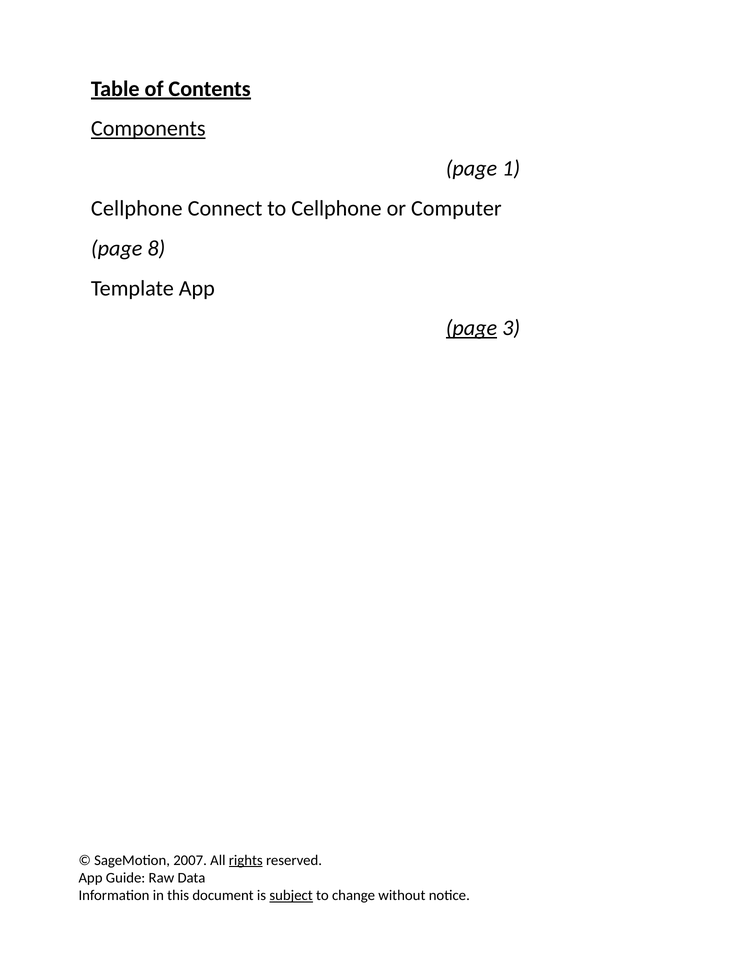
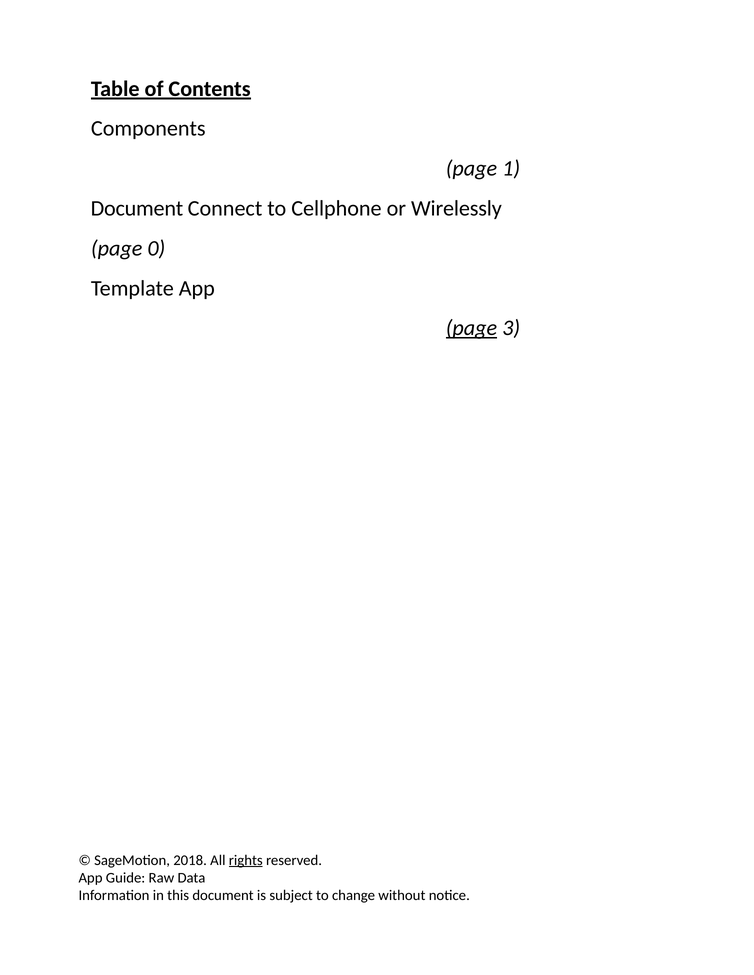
Components underline: present -> none
Cellphone at (137, 209): Cellphone -> Document
Computer: Computer -> Wirelessly
8: 8 -> 0
2007: 2007 -> 2018
subject underline: present -> none
